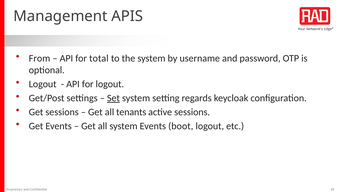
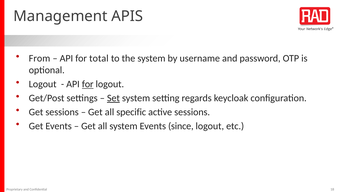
for at (88, 84) underline: none -> present
tenants: tenants -> specific
boot: boot -> since
